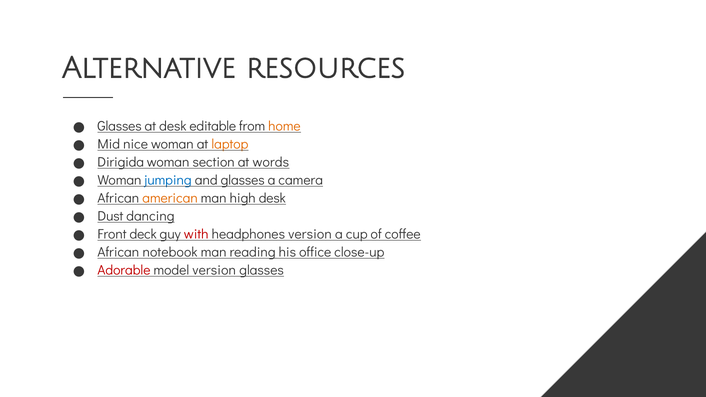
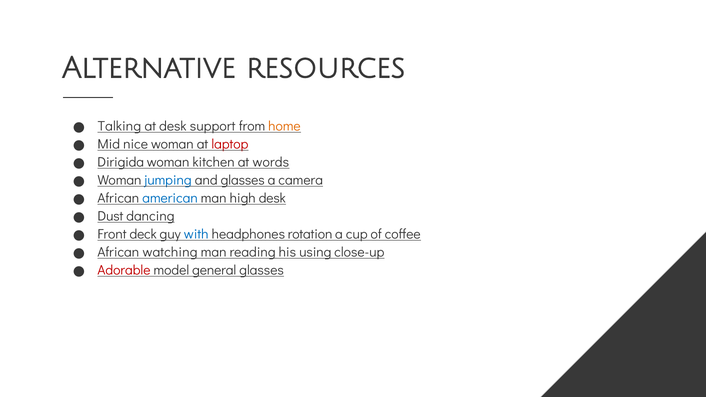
Glasses at (120, 126): Glasses -> Talking
editable: editable -> support
laptop colour: orange -> red
section: section -> kitchen
american colour: orange -> blue
with colour: red -> blue
headphones version: version -> rotation
notebook: notebook -> watching
office: office -> using
model version: version -> general
